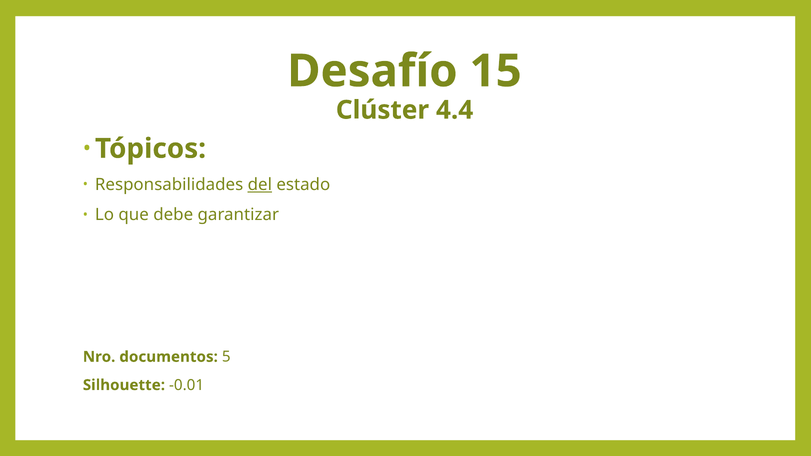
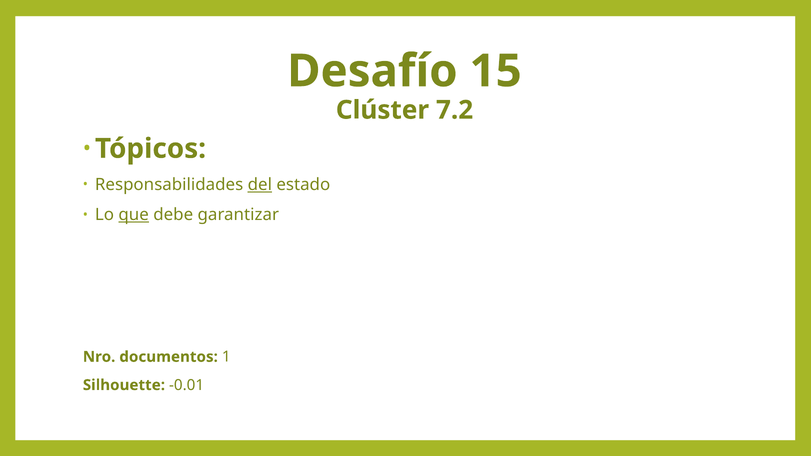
4.4: 4.4 -> 7.2
que underline: none -> present
5: 5 -> 1
